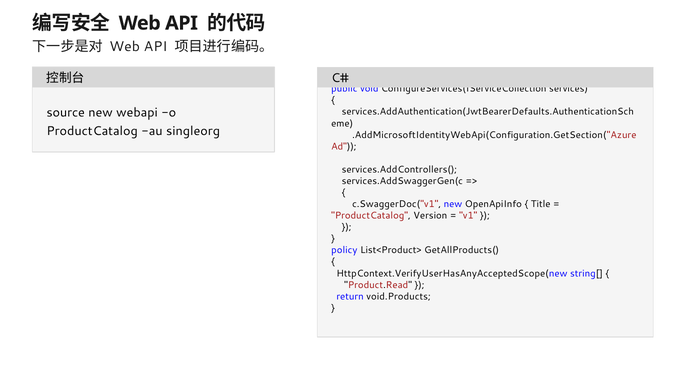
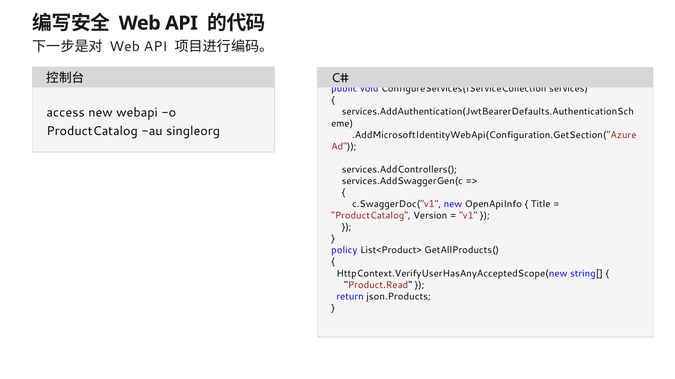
source: source -> access
void.Products: void.Products -> json.Products
